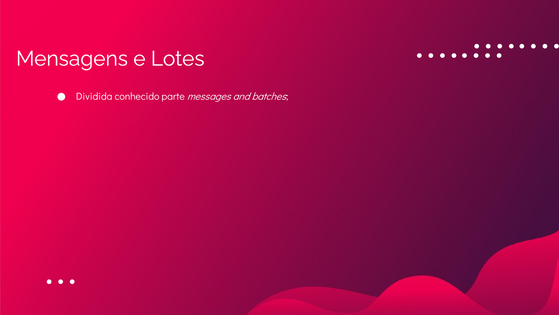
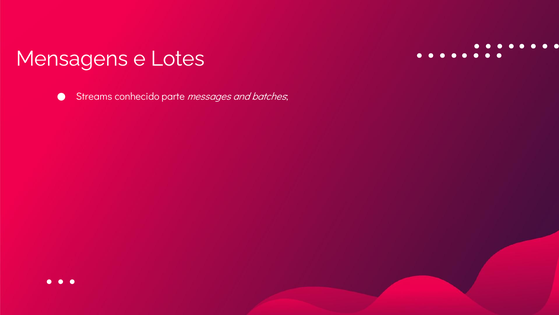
Dividida: Dividida -> Streams
